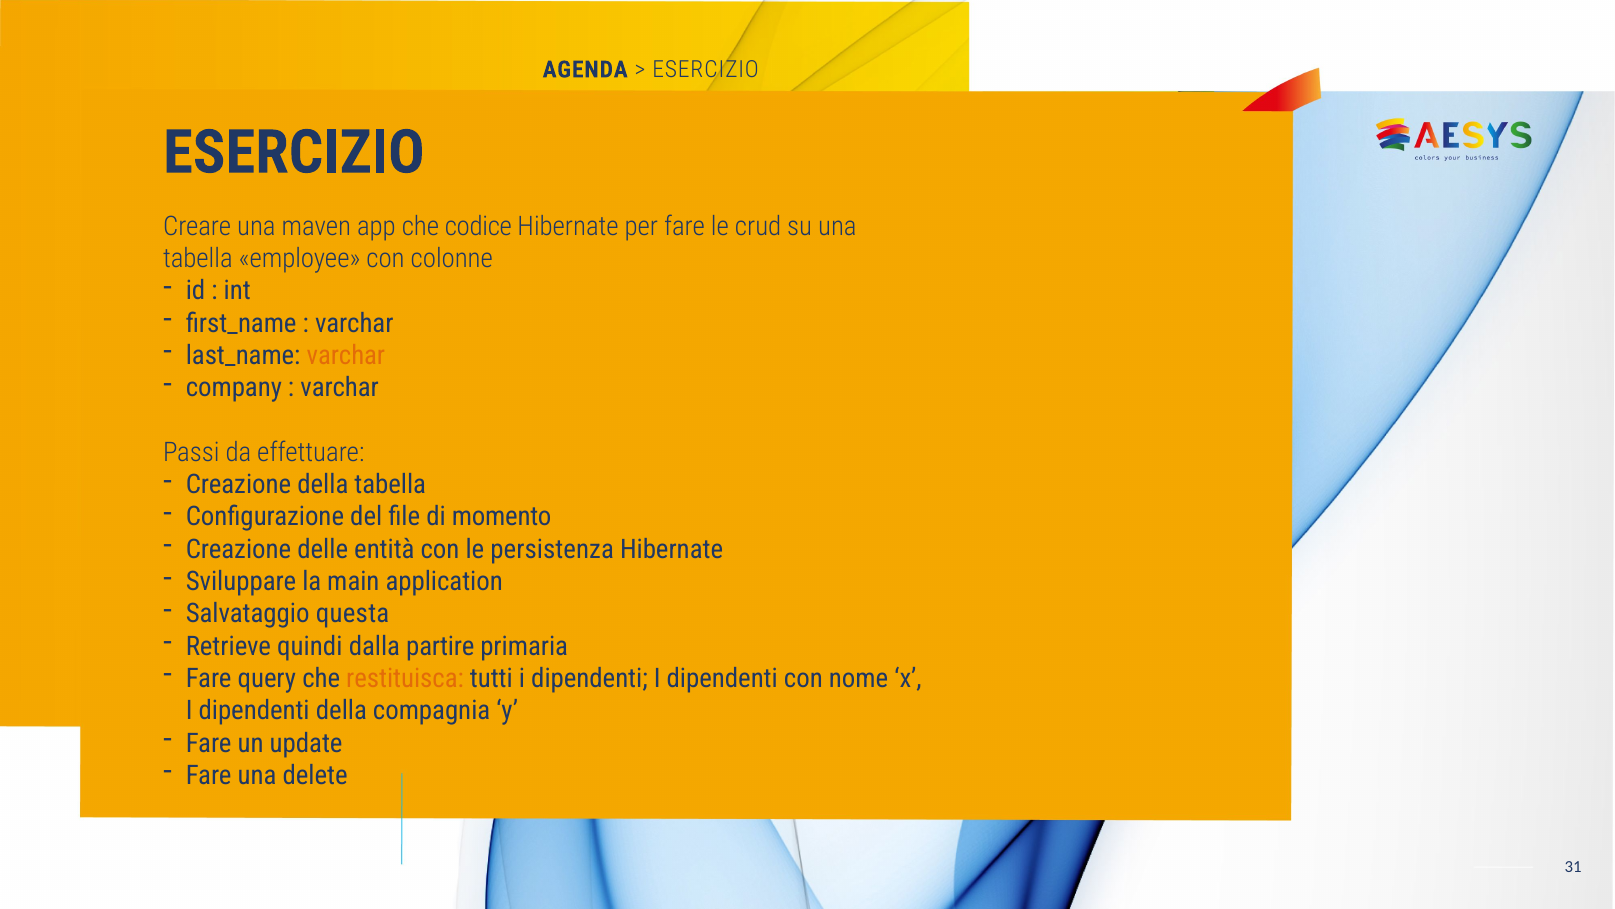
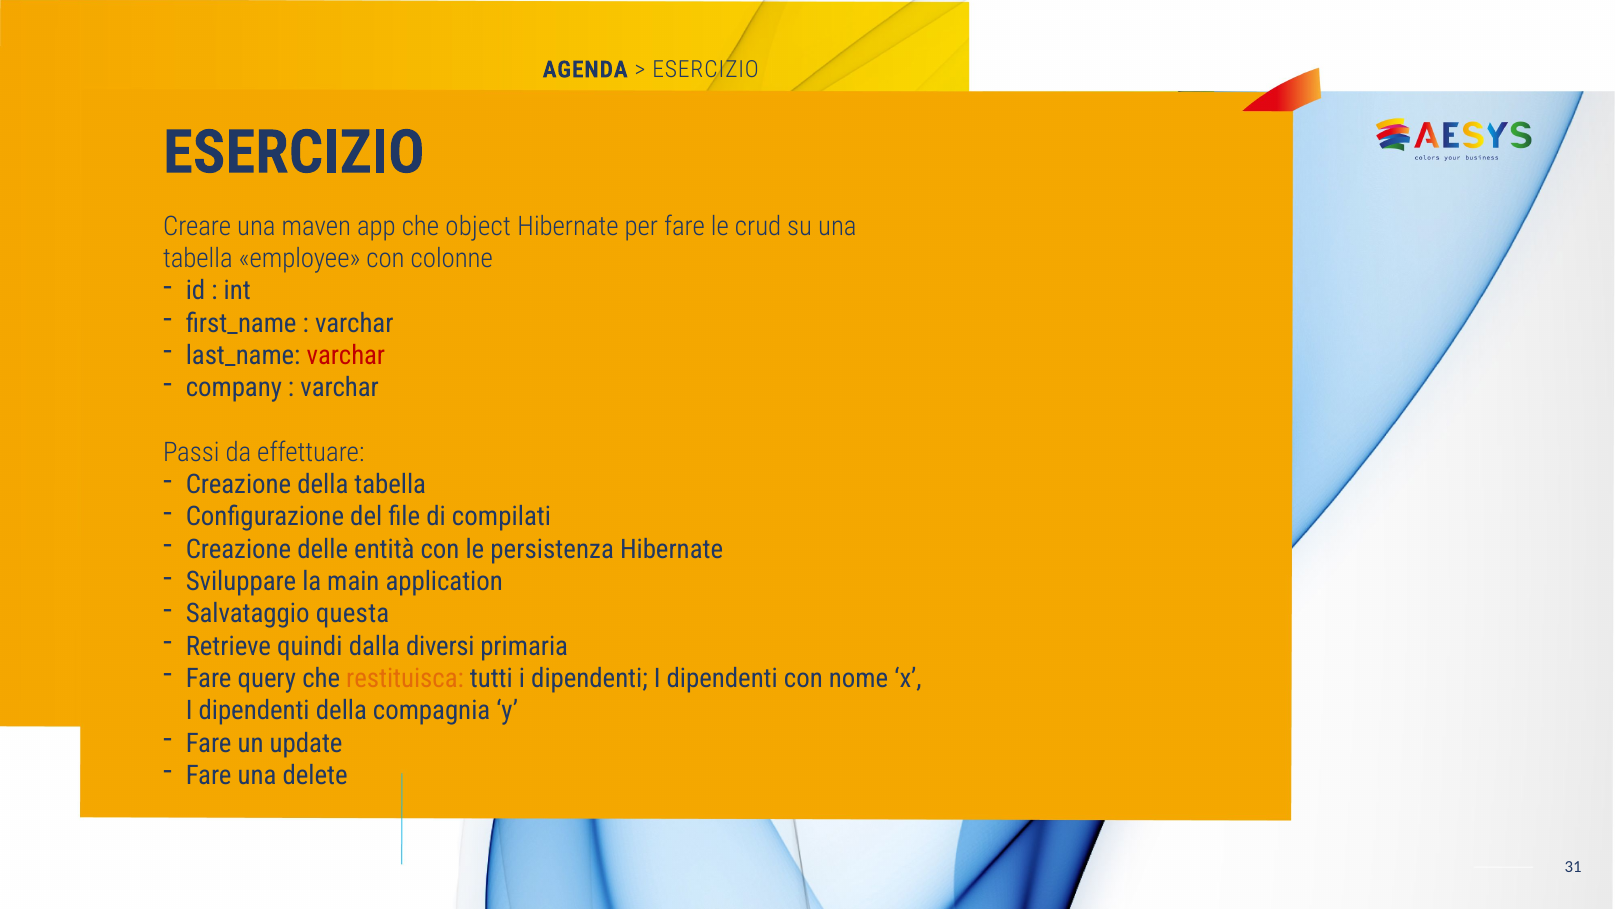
codice: codice -> object
varchar at (346, 355) colour: orange -> red
momento: momento -> compilati
partire: partire -> diversi
